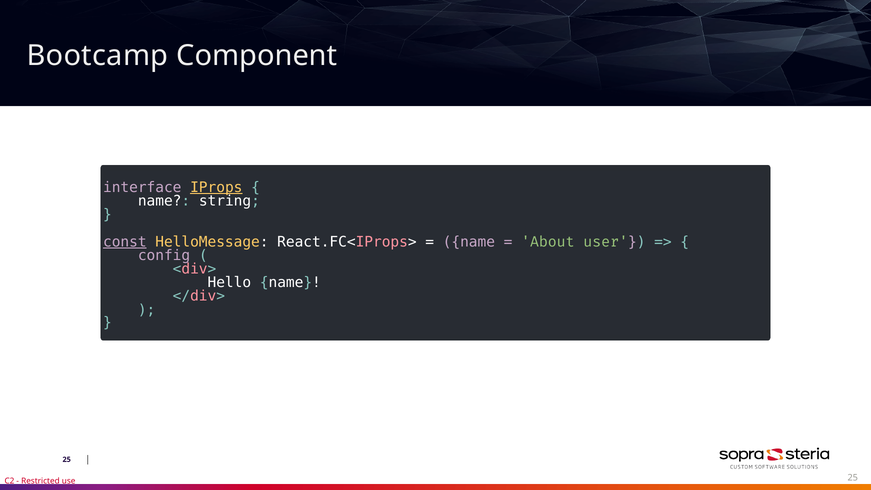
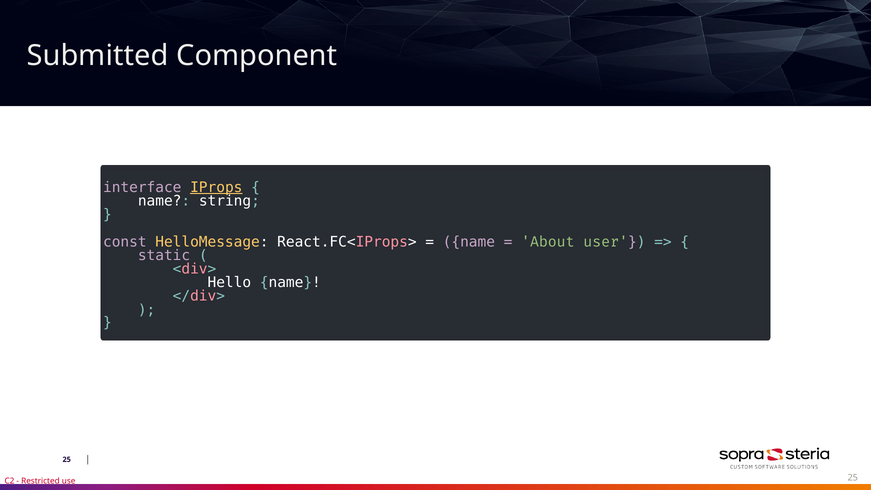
Bootcamp: Bootcamp -> Submitted
const underline: present -> none
config: config -> static
